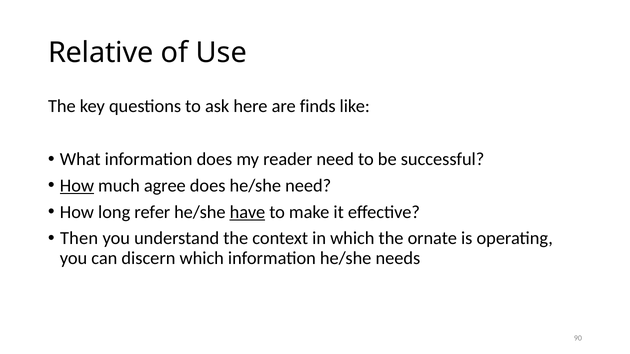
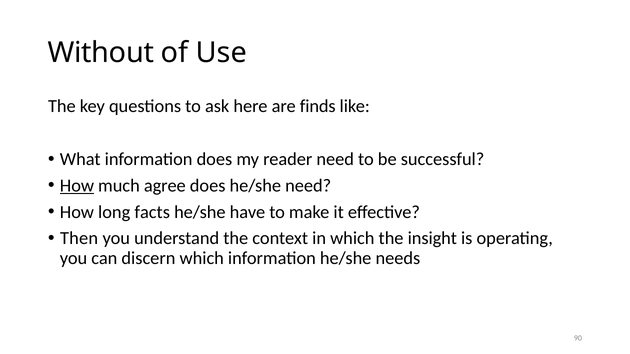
Relative: Relative -> Without
refer: refer -> facts
have underline: present -> none
ornate: ornate -> insight
